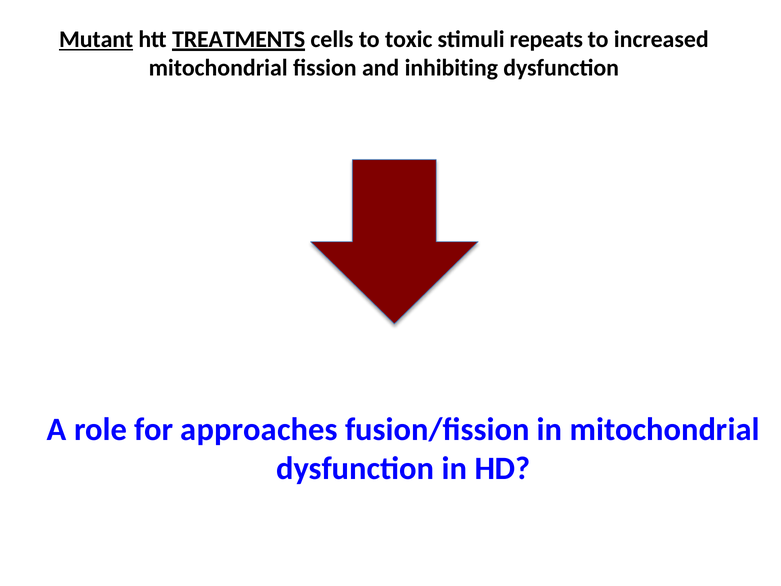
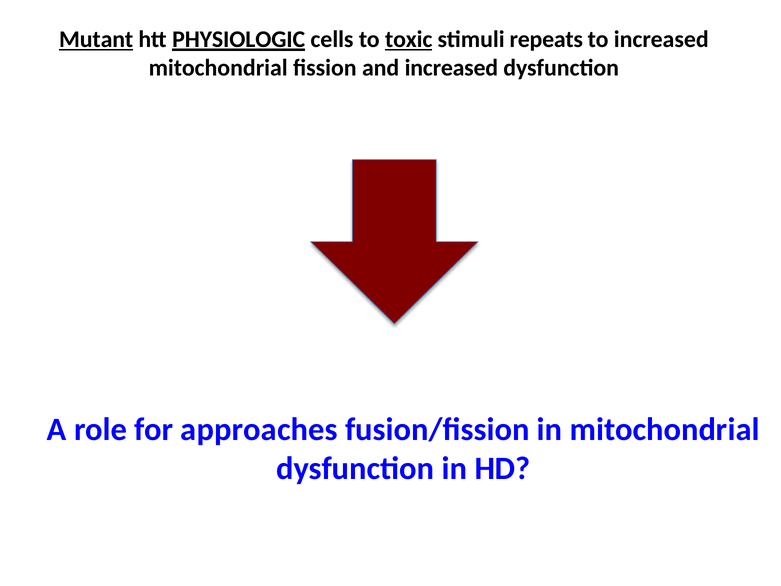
TREATMENTS: TREATMENTS -> PHYSIOLOGIC
toxic underline: none -> present
and inhibiting: inhibiting -> increased
